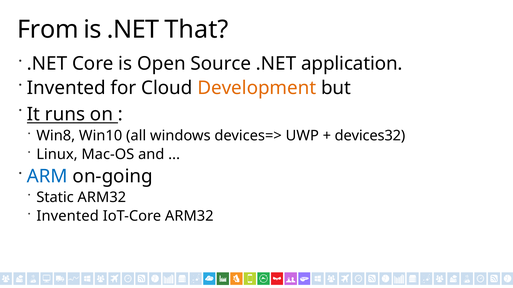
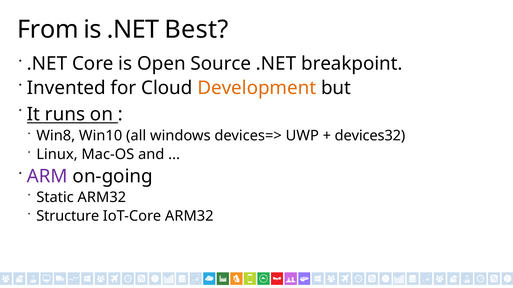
That: That -> Best
application: application -> breakpoint
ARM colour: blue -> purple
Invented at (68, 216): Invented -> Structure
